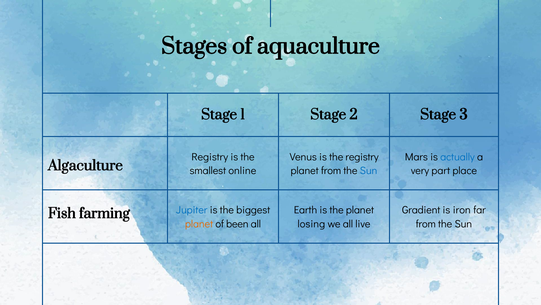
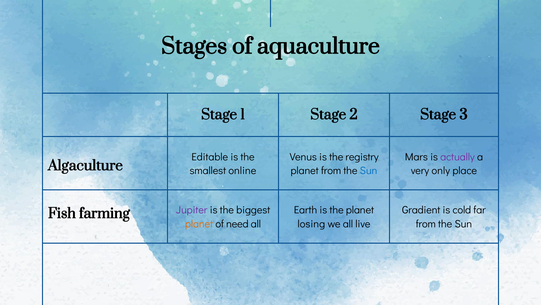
Registry at (210, 157): Registry -> Editable
actually colour: blue -> purple
part: part -> only
iron: iron -> cold
Jupiter colour: blue -> purple
been: been -> need
